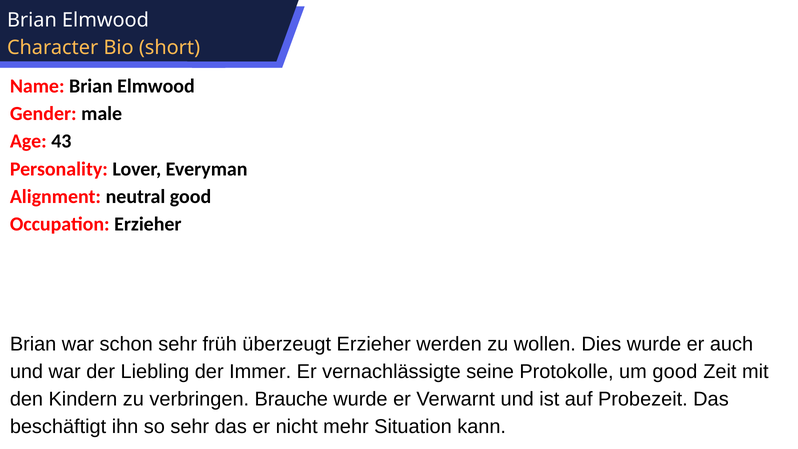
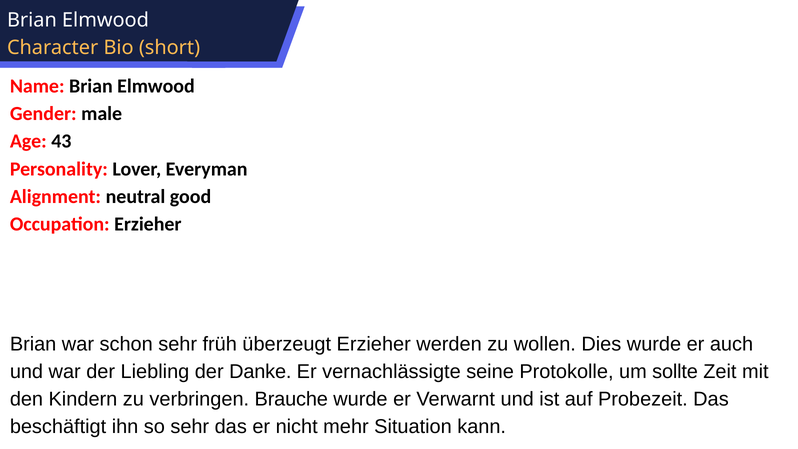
Immer: Immer -> Danke
um good: good -> sollte
